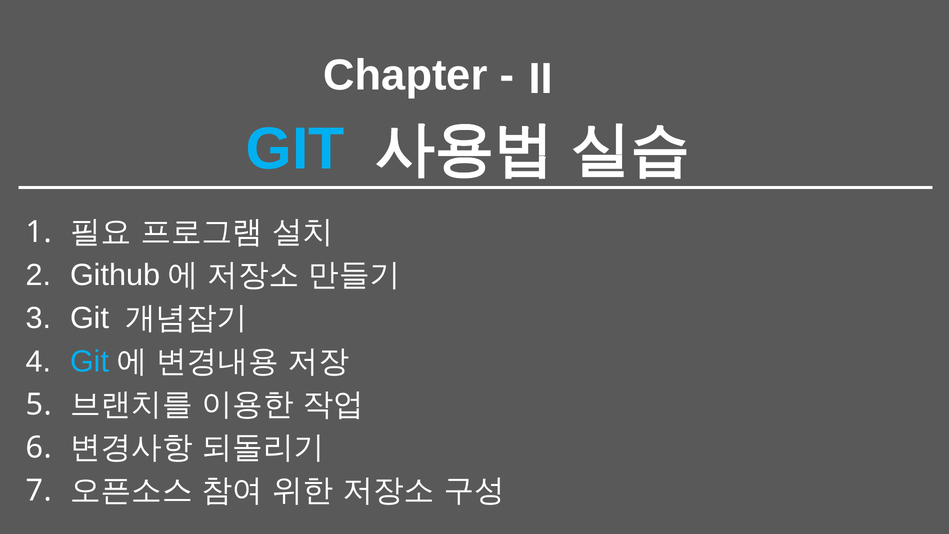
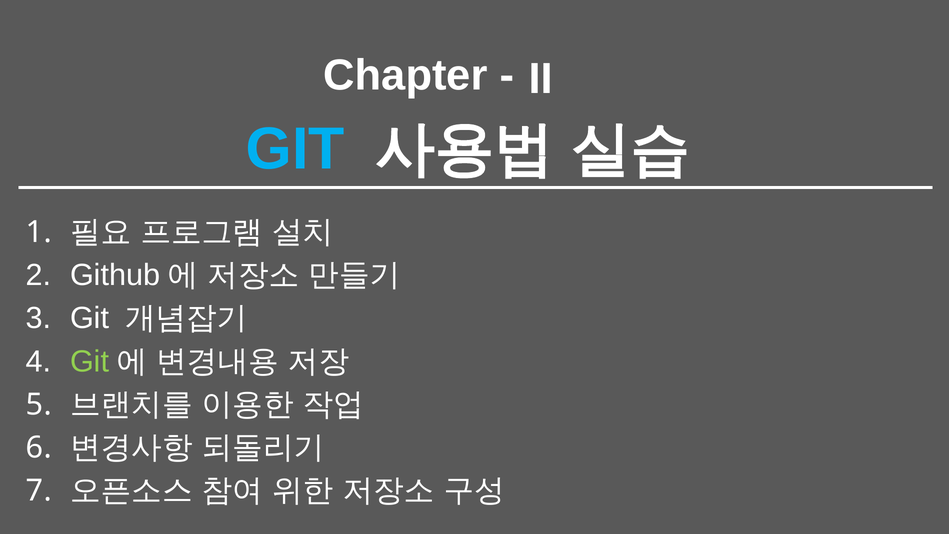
Git at (90, 361) colour: light blue -> light green
